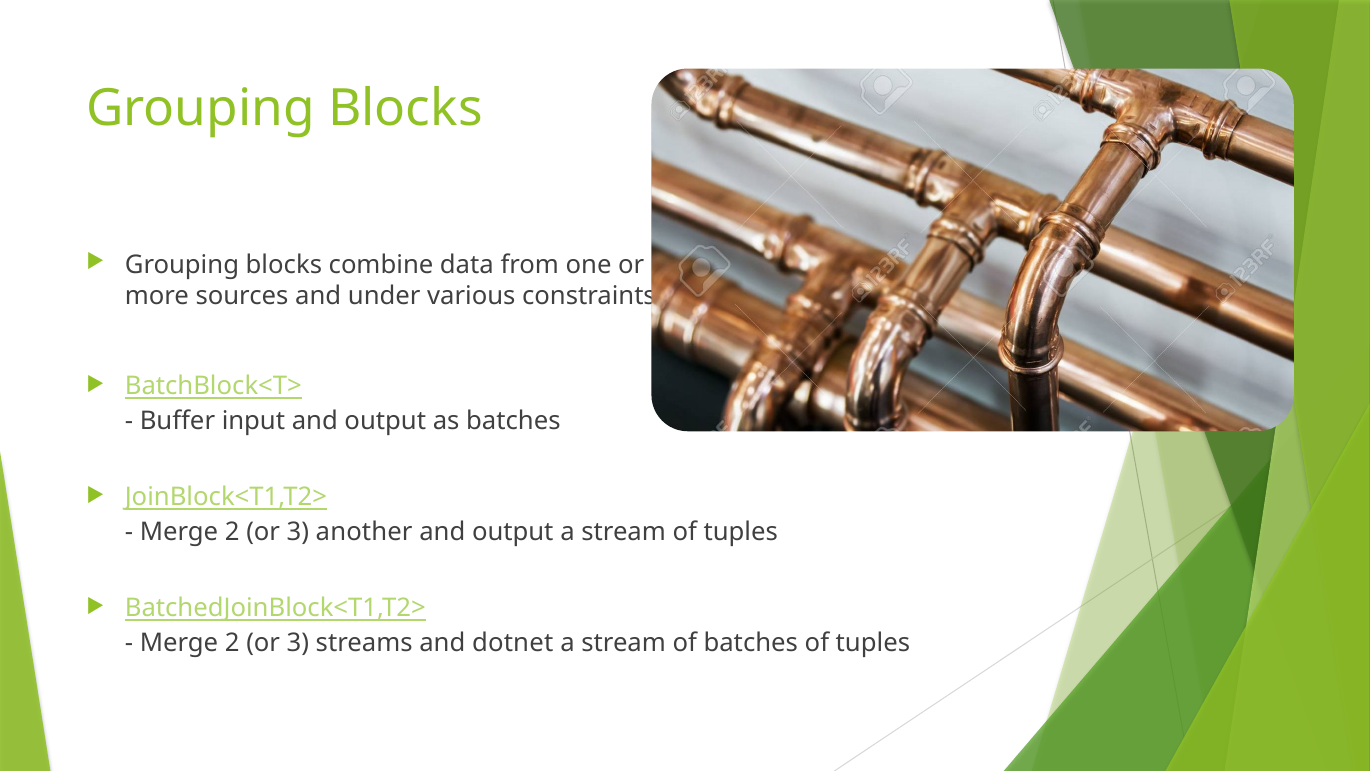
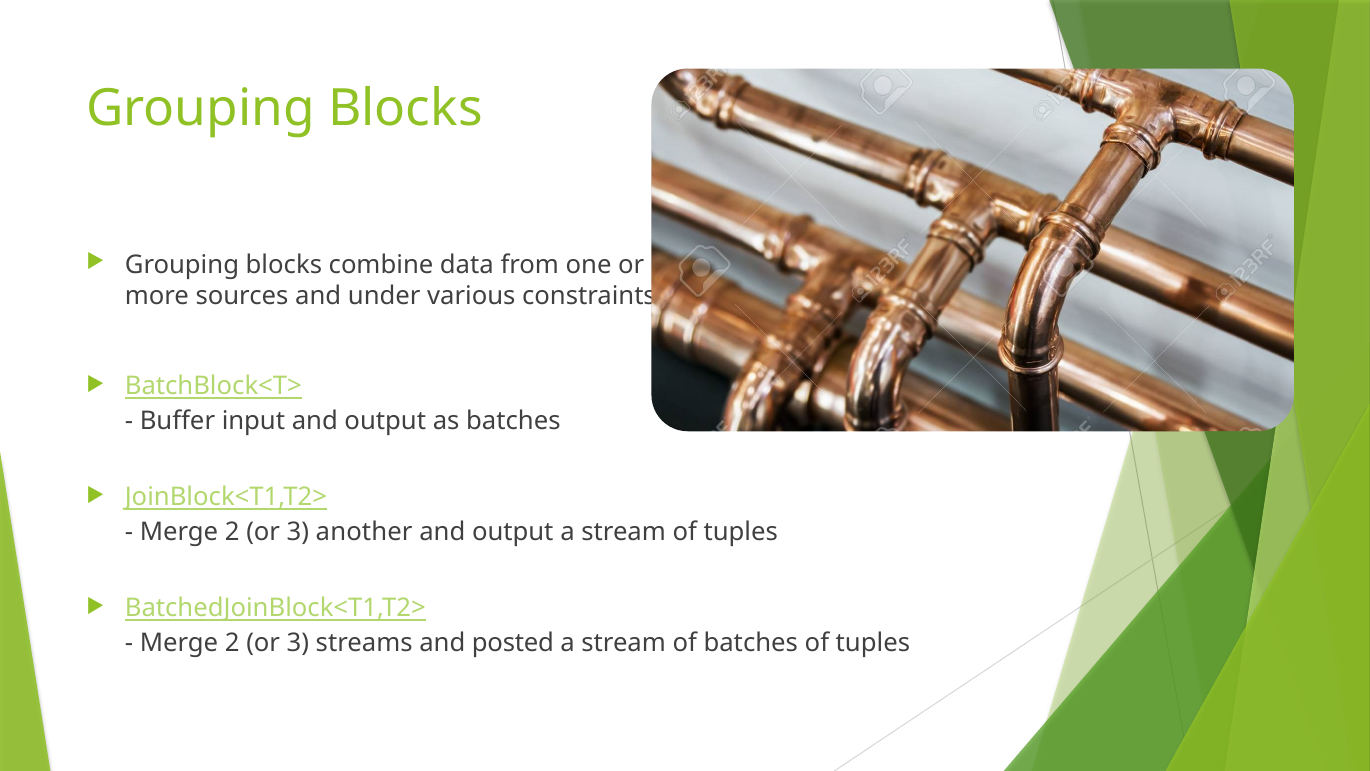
dotnet: dotnet -> posted
